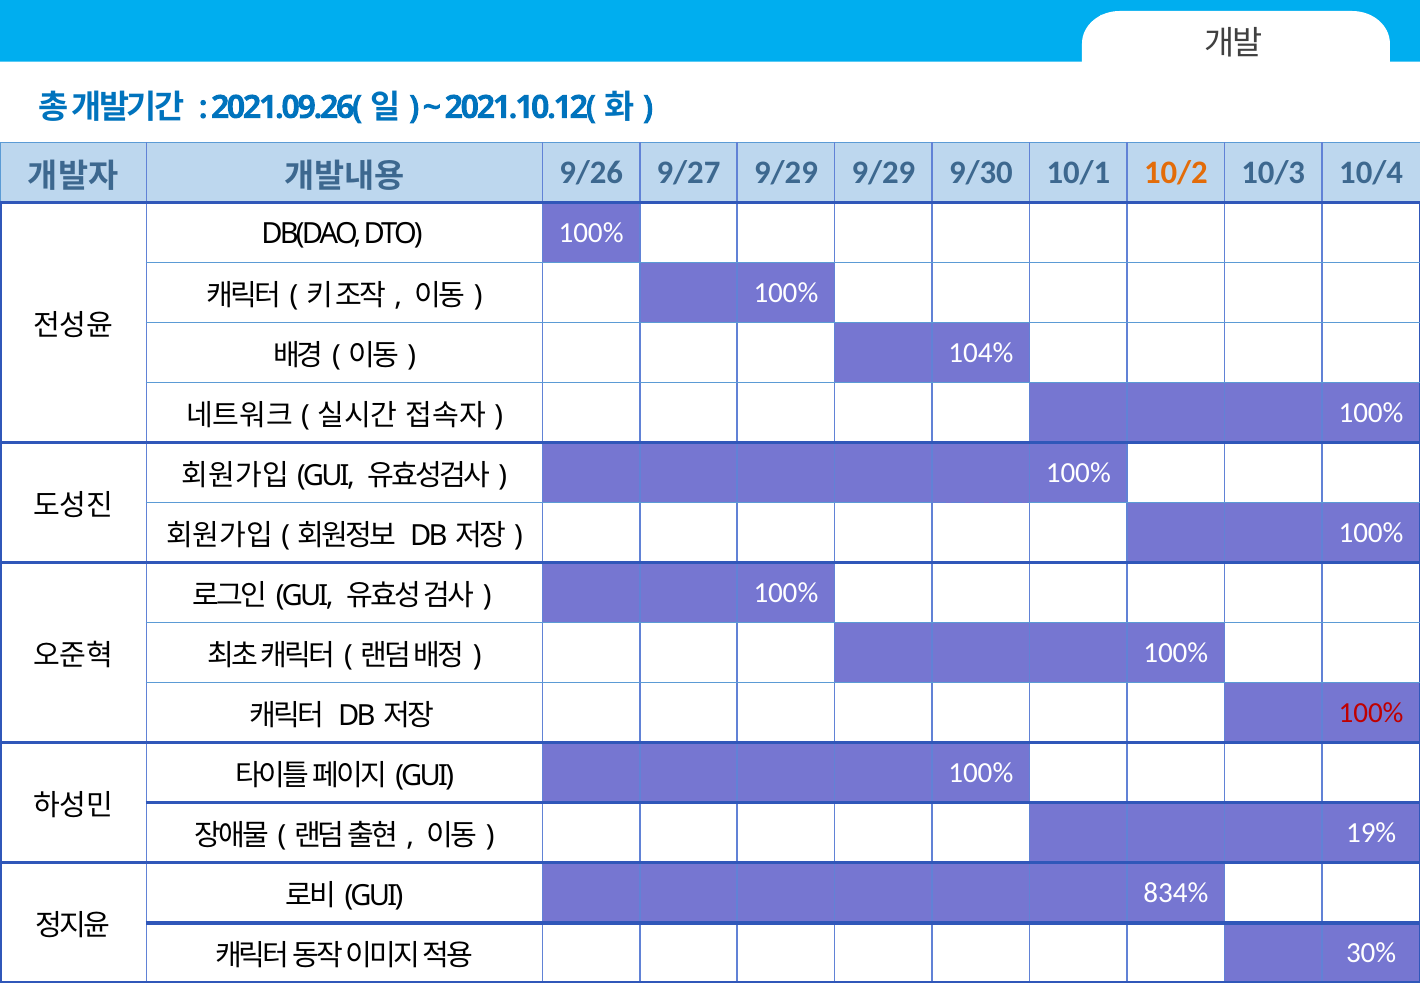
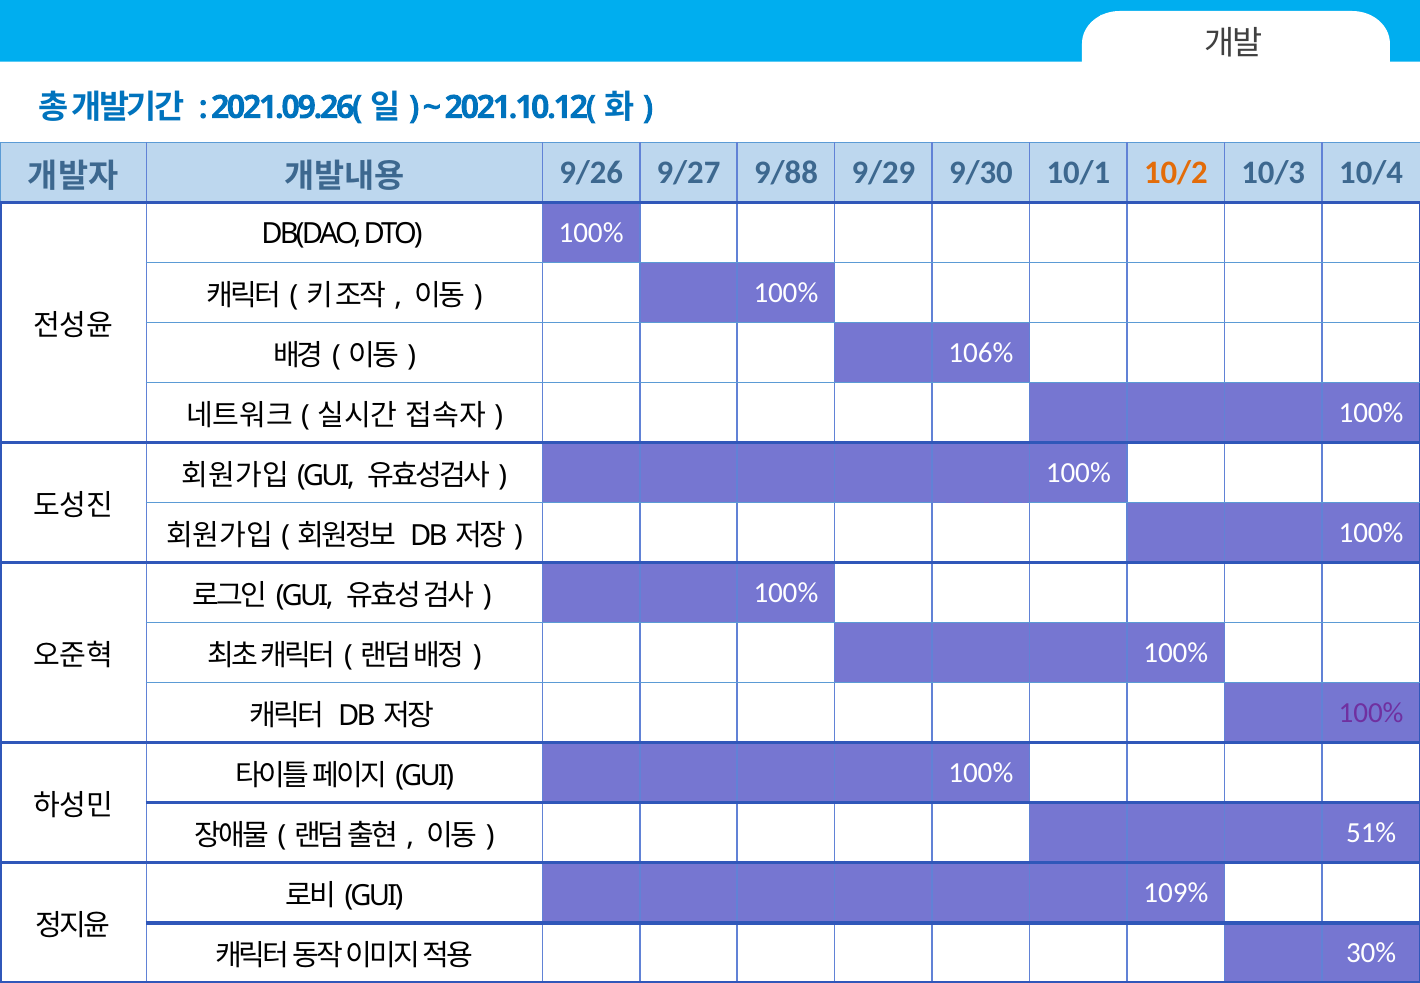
9/27 9/29: 9/29 -> 9/88
104%: 104% -> 106%
100% at (1371, 713) colour: red -> purple
19%: 19% -> 51%
834%: 834% -> 109%
